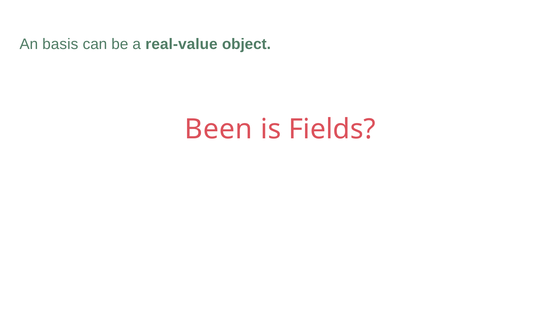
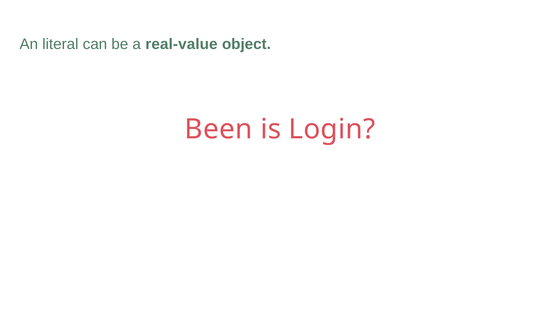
basis: basis -> literal
Fields: Fields -> Login
